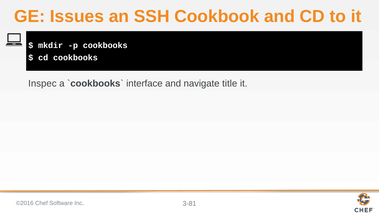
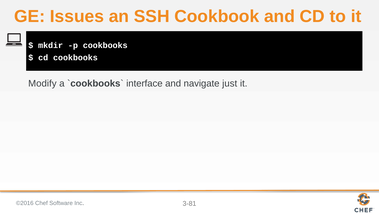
Inspec: Inspec -> Modify
title: title -> just
